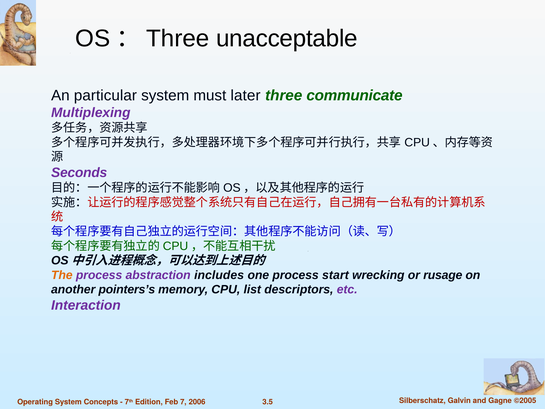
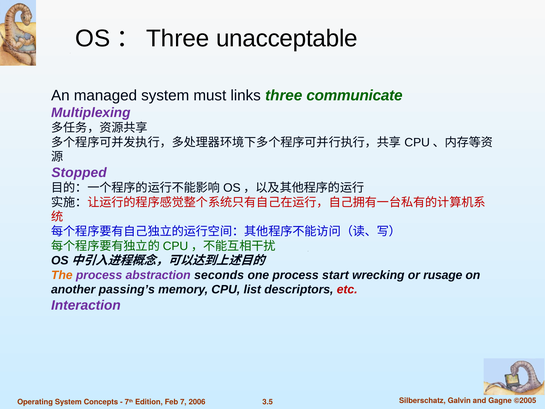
particular: particular -> managed
later: later -> links
Seconds: Seconds -> Stopped
includes: includes -> seconds
pointers’s: pointers’s -> passing’s
etc colour: purple -> red
